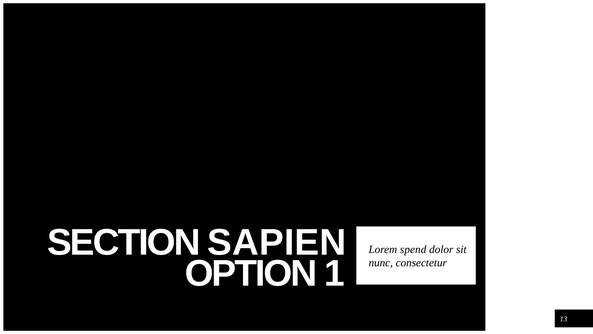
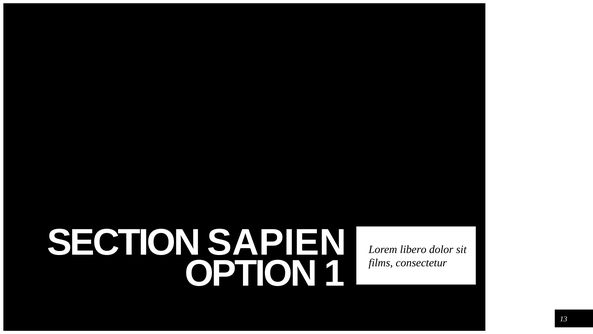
spend: spend -> libero
nunc: nunc -> films
